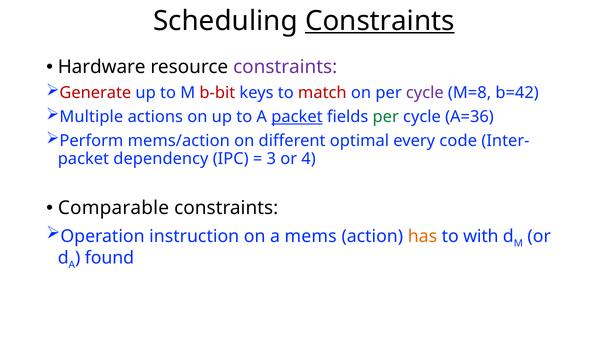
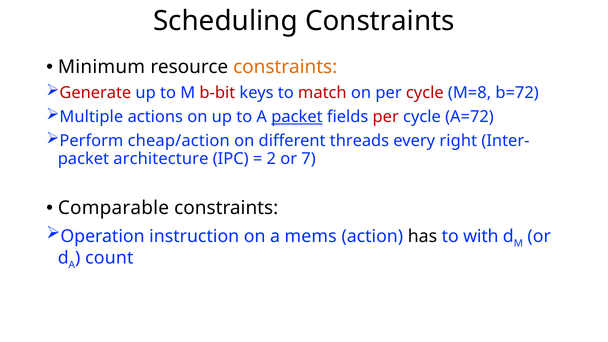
Constraints at (380, 21) underline: present -> none
Hardware: Hardware -> Minimum
constraints at (285, 67) colour: purple -> orange
cycle at (425, 93) colour: purple -> red
b=42: b=42 -> b=72
per at (386, 117) colour: green -> red
A=36: A=36 -> A=72
mems/action: mems/action -> cheap/action
optimal: optimal -> threads
code: code -> right
dependency: dependency -> architecture
3: 3 -> 2
4: 4 -> 7
has colour: orange -> black
found: found -> count
